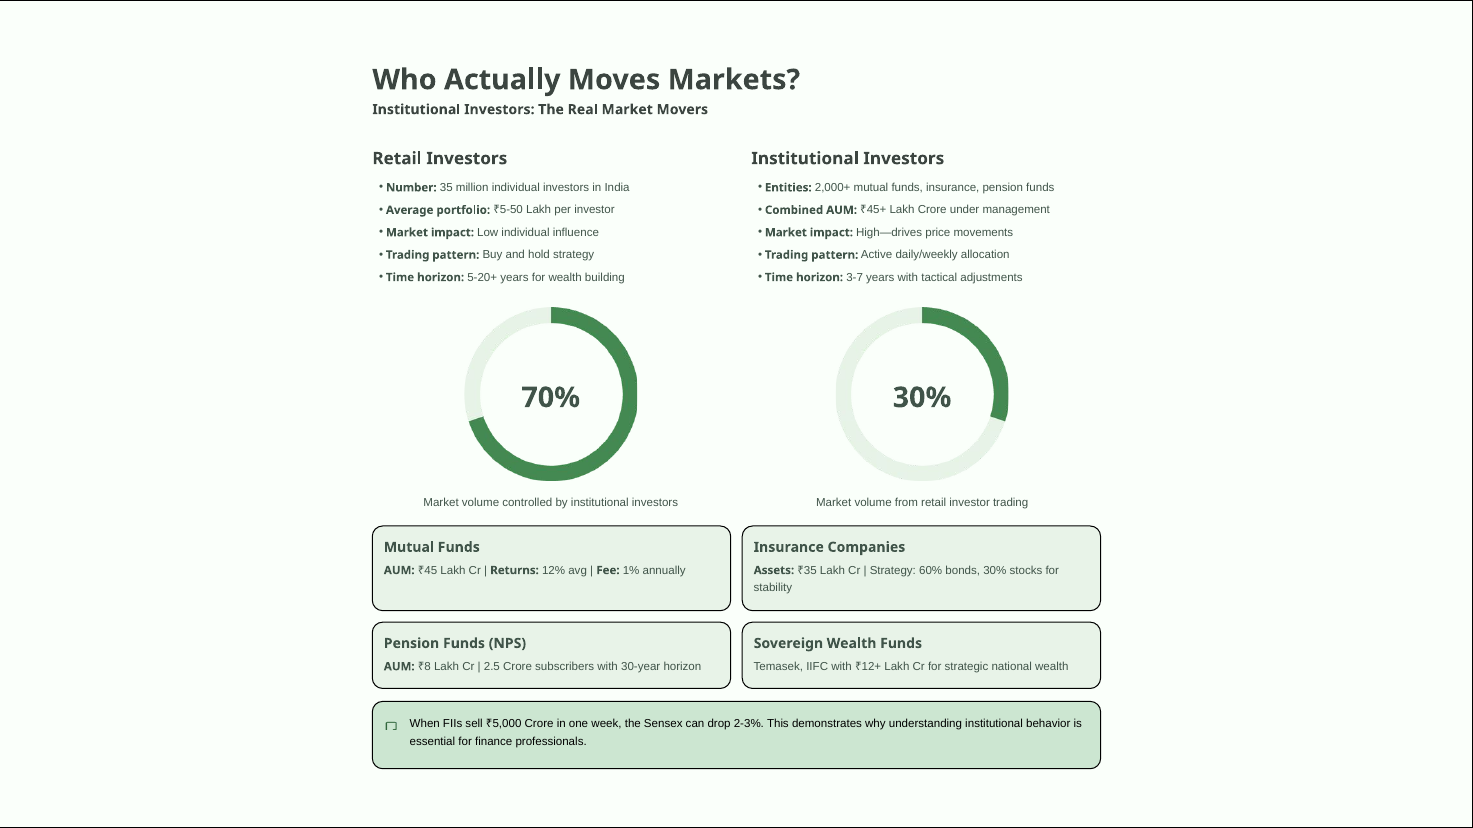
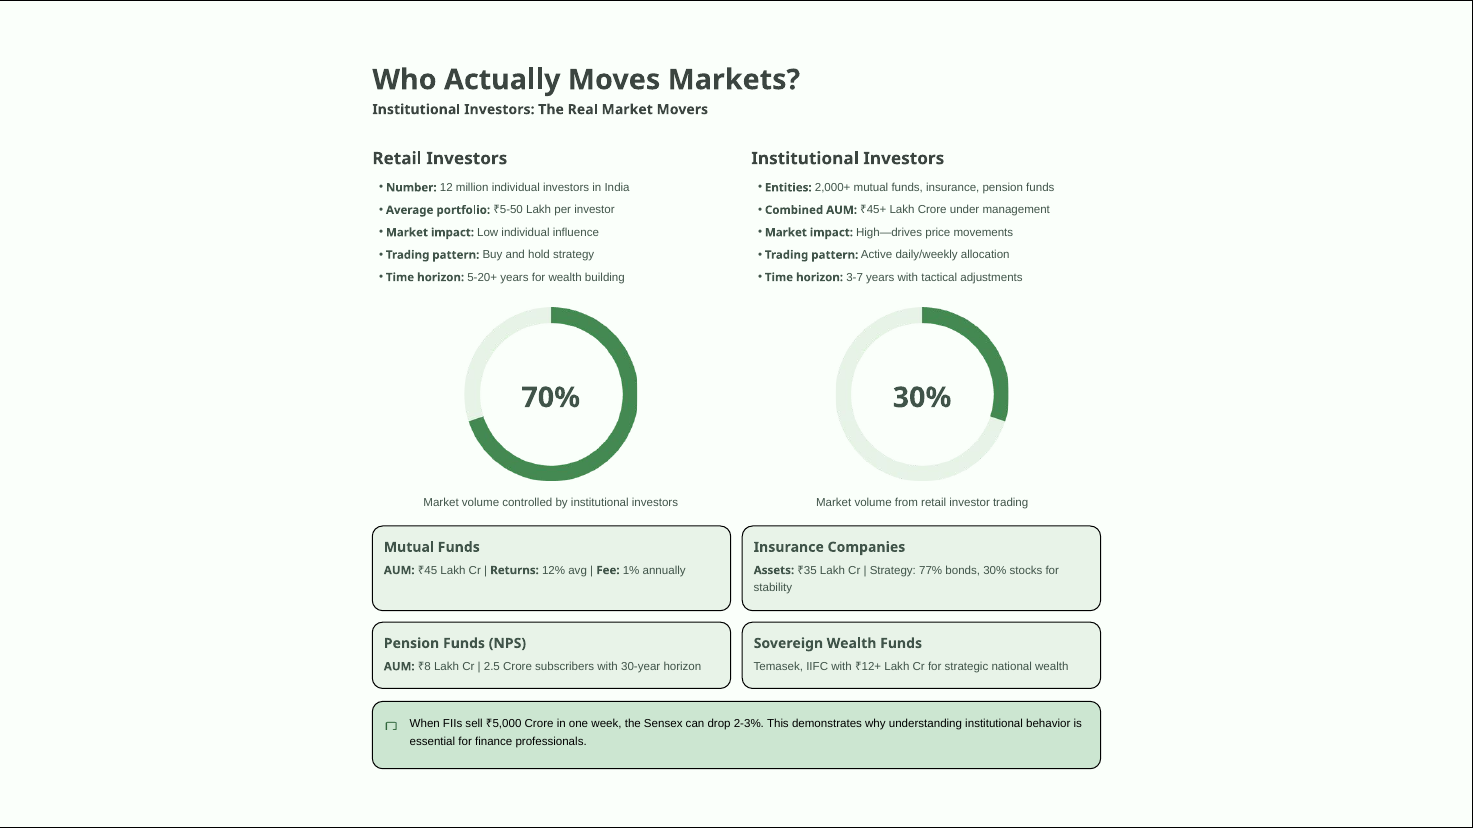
Number 35: 35 -> 12
60%: 60% -> 77%
